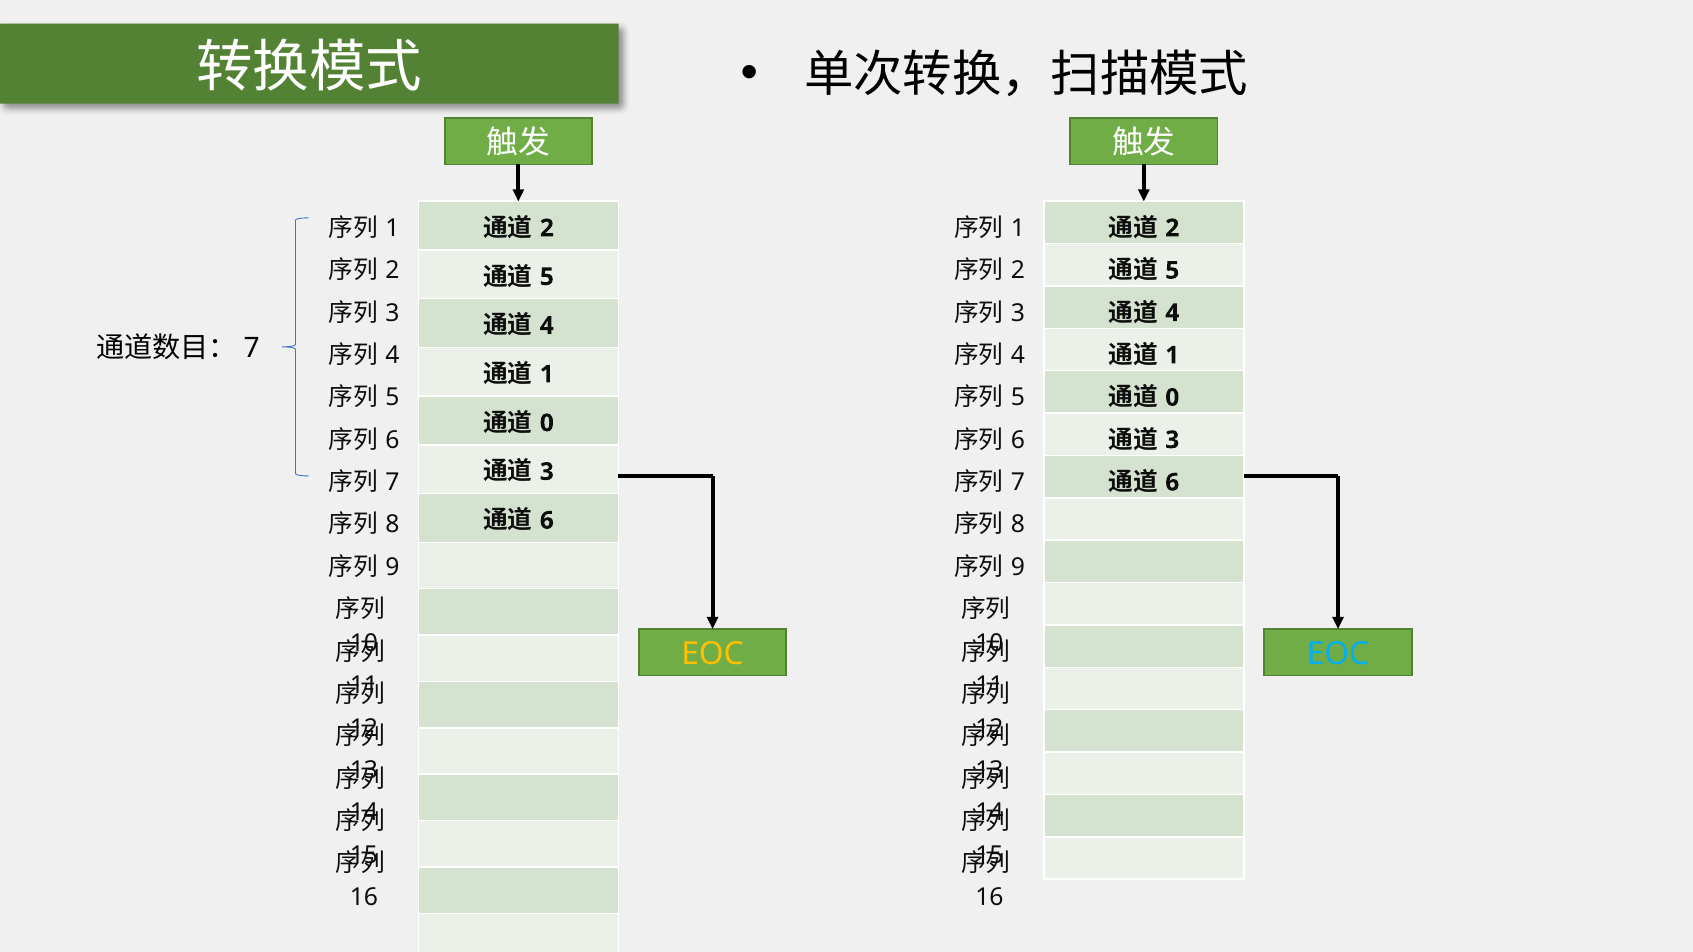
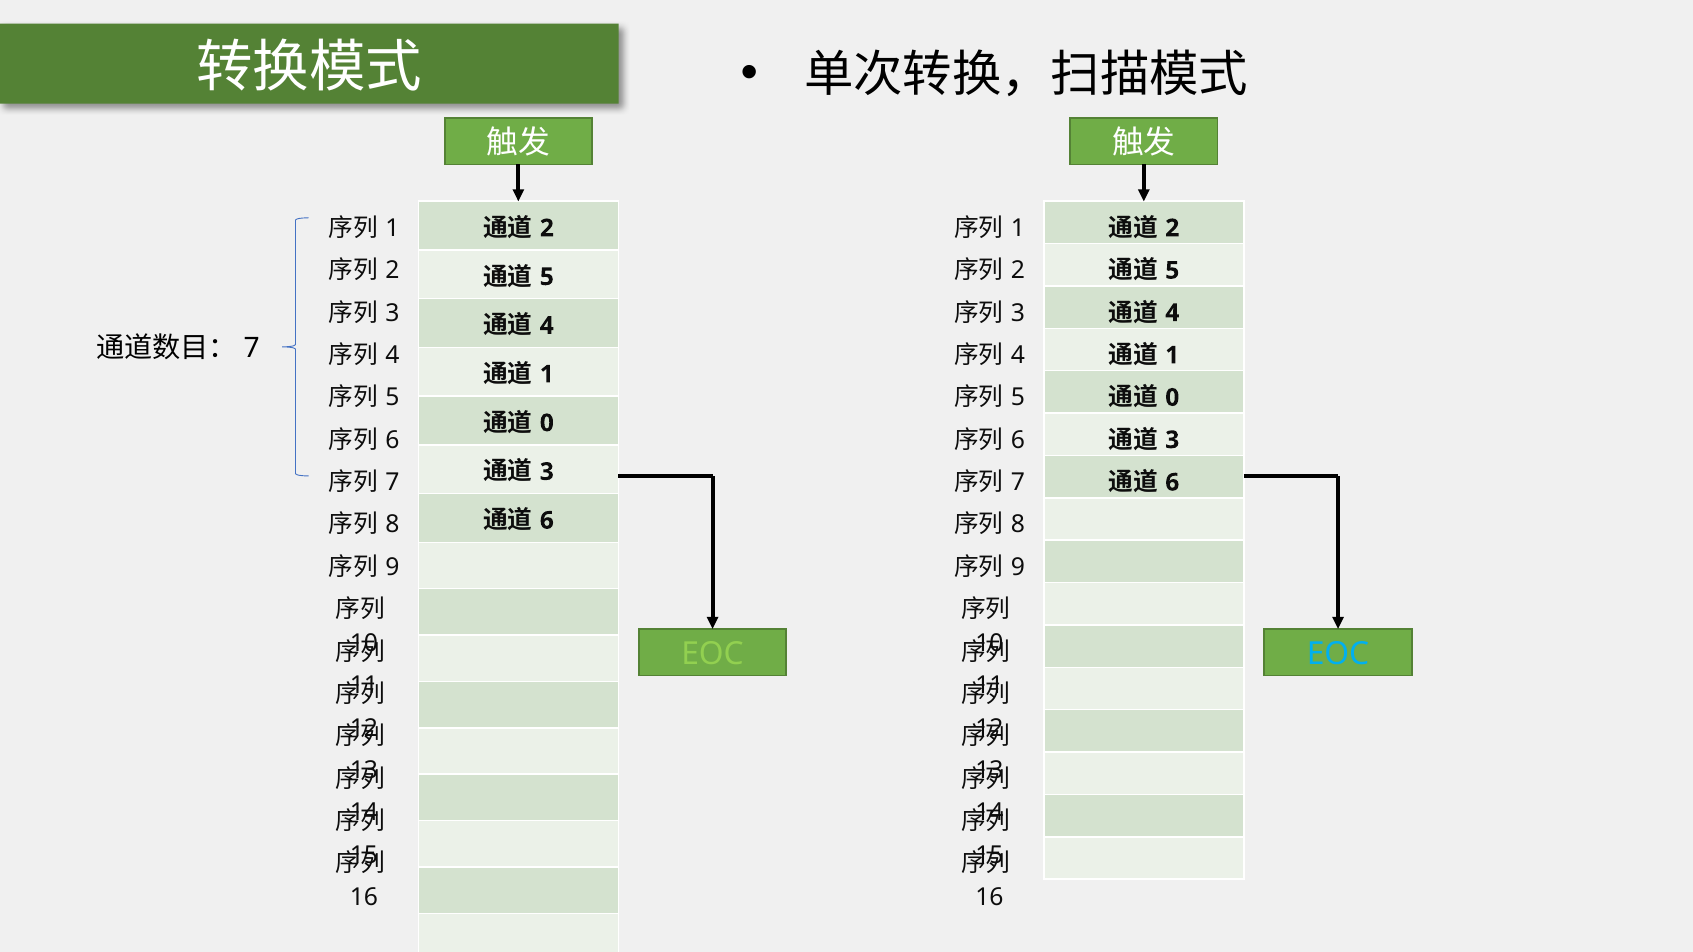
EOC at (713, 655) colour: yellow -> light green
